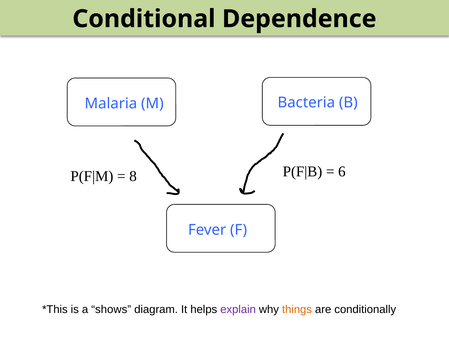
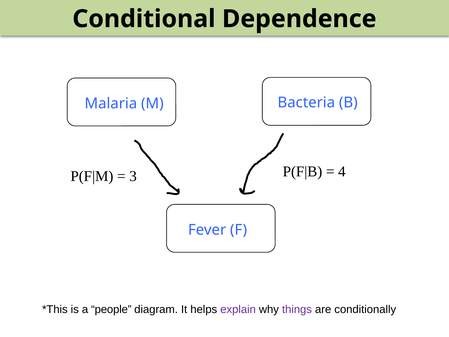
8: 8 -> 3
6: 6 -> 4
shows: shows -> people
things colour: orange -> purple
